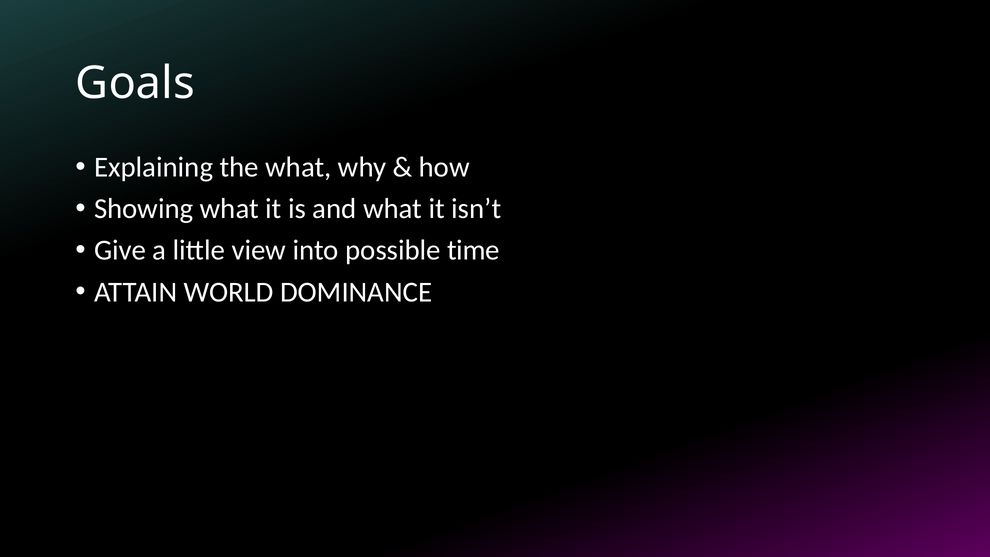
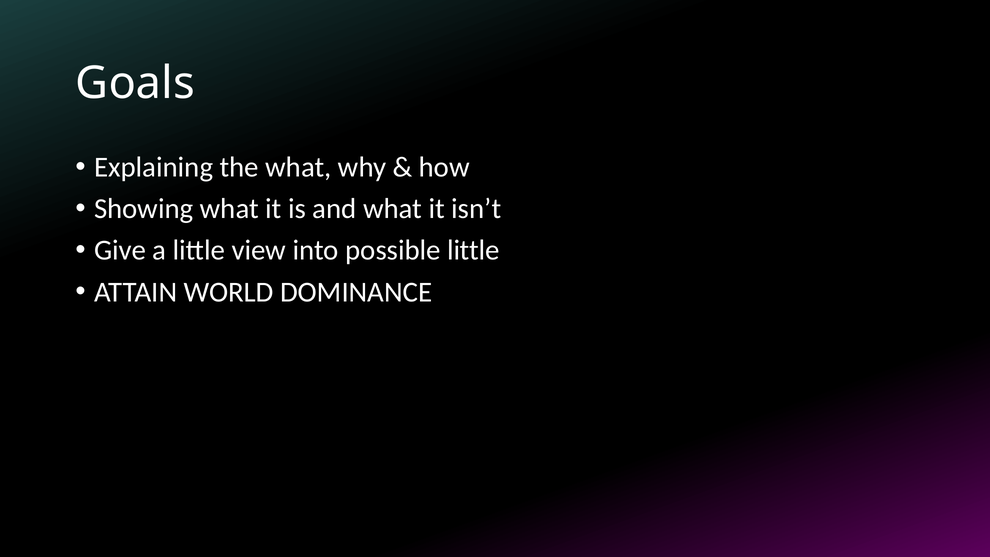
possible time: time -> little
